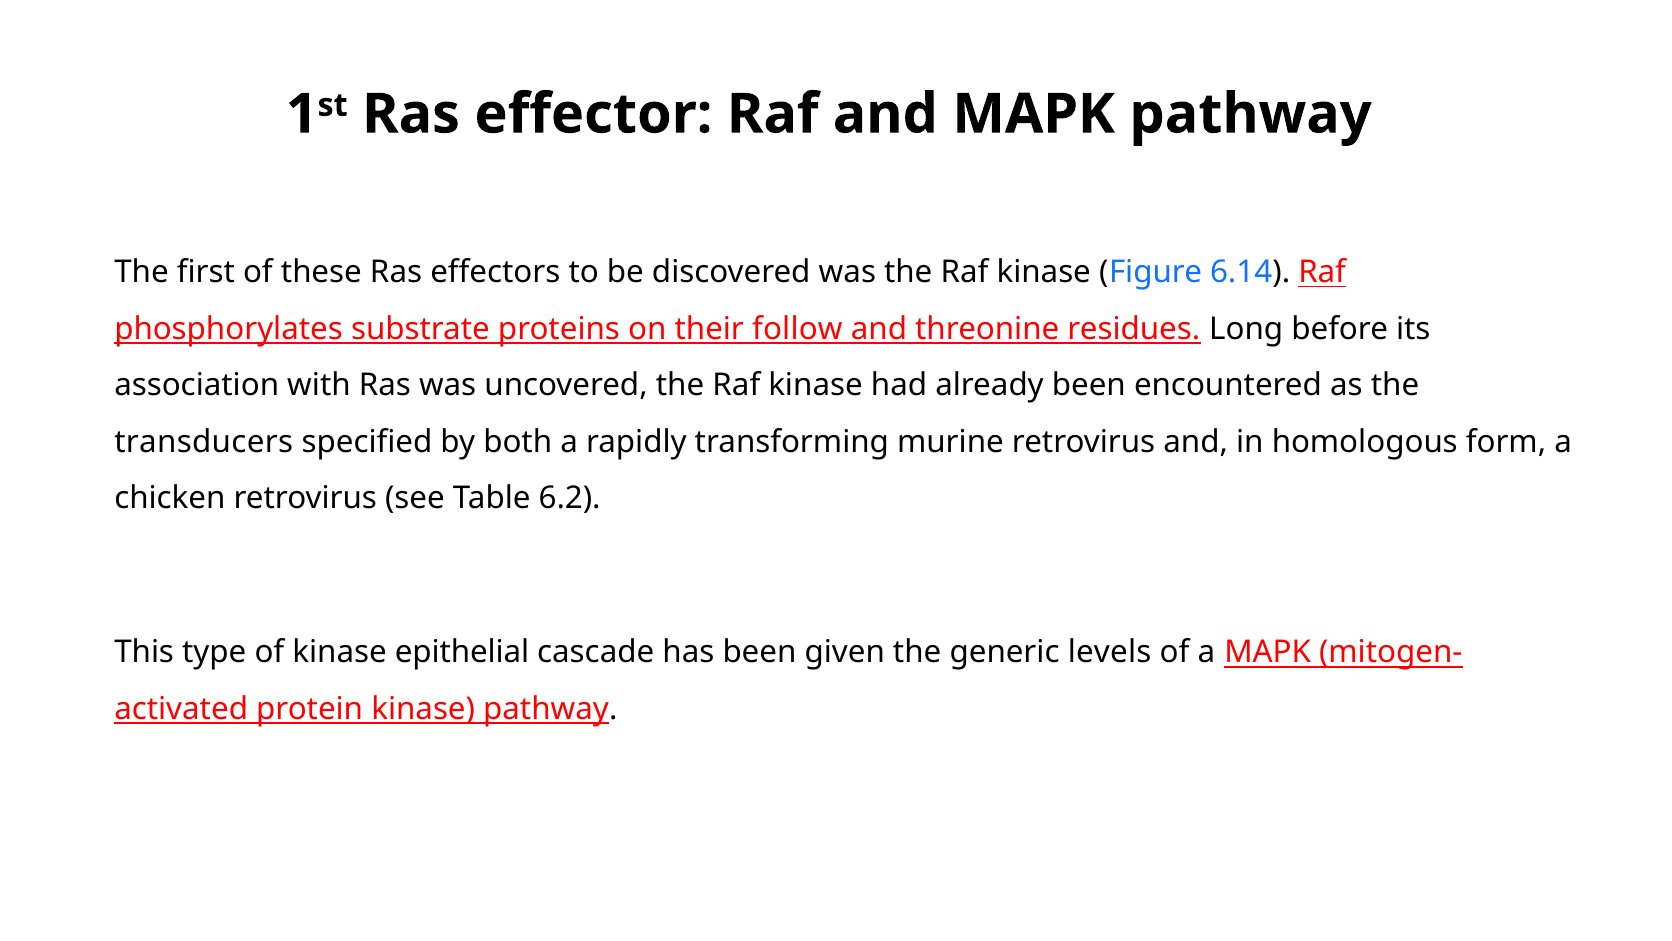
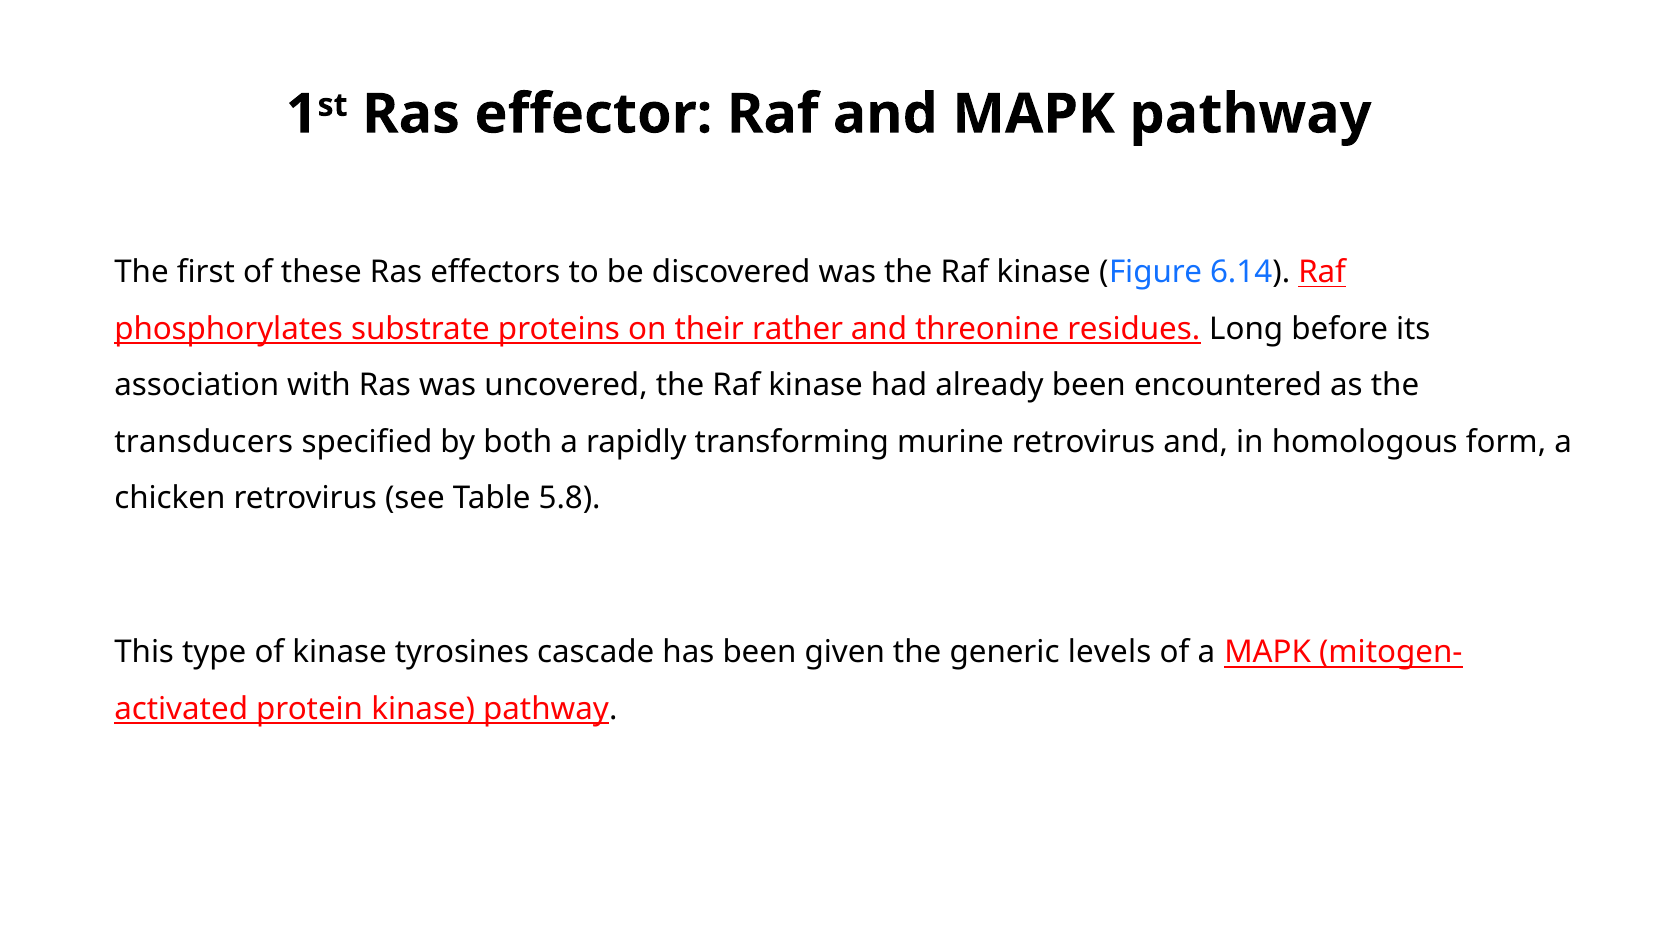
follow: follow -> rather
6.2: 6.2 -> 5.8
epithelial: epithelial -> tyrosines
